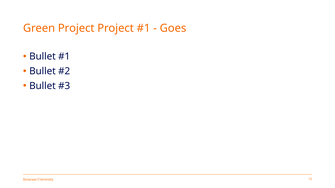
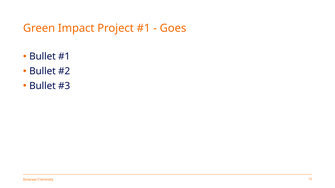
Green Project: Project -> Impact
